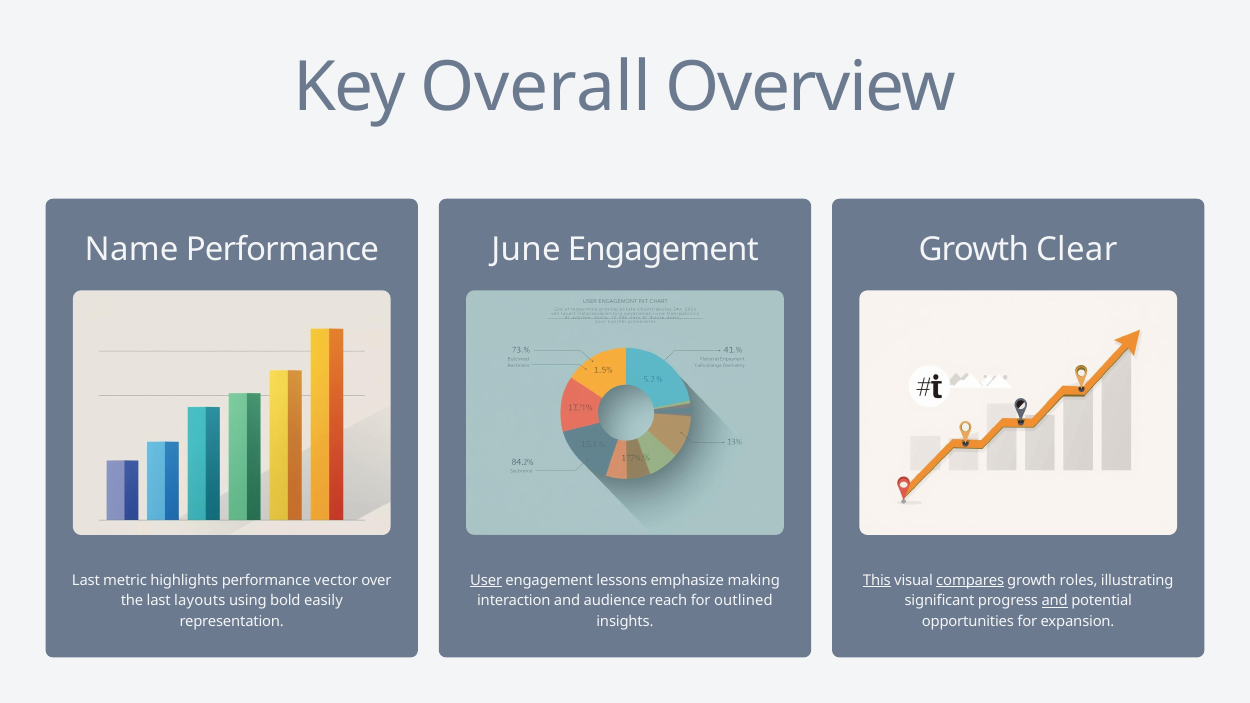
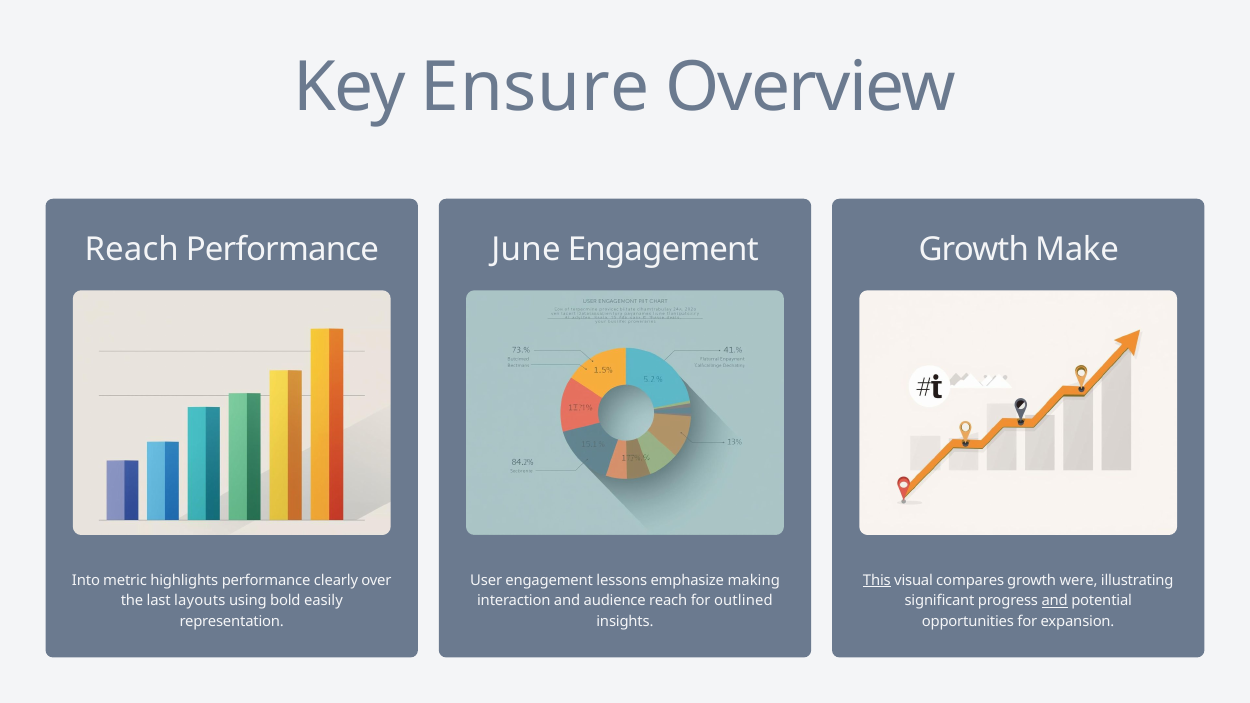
Overall: Overall -> Ensure
Name at (132, 250): Name -> Reach
Clear: Clear -> Make
compares underline: present -> none
roles: roles -> were
Last at (86, 580): Last -> Into
vector: vector -> clearly
User underline: present -> none
